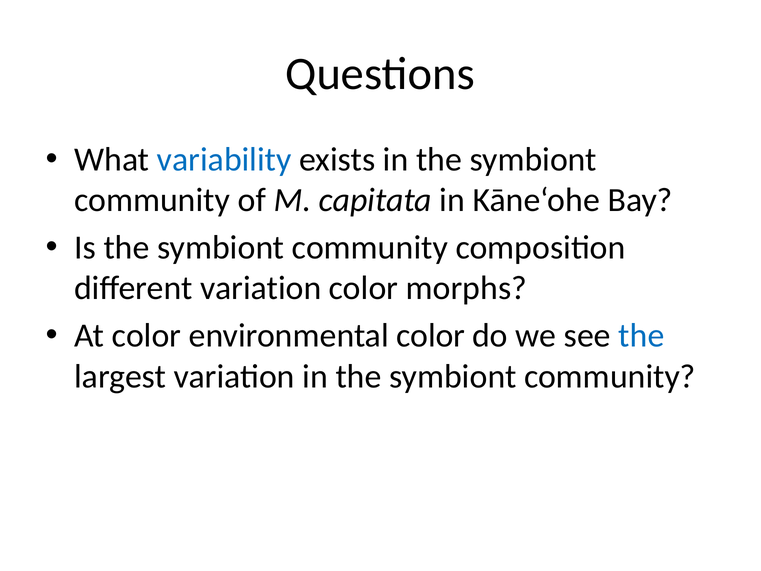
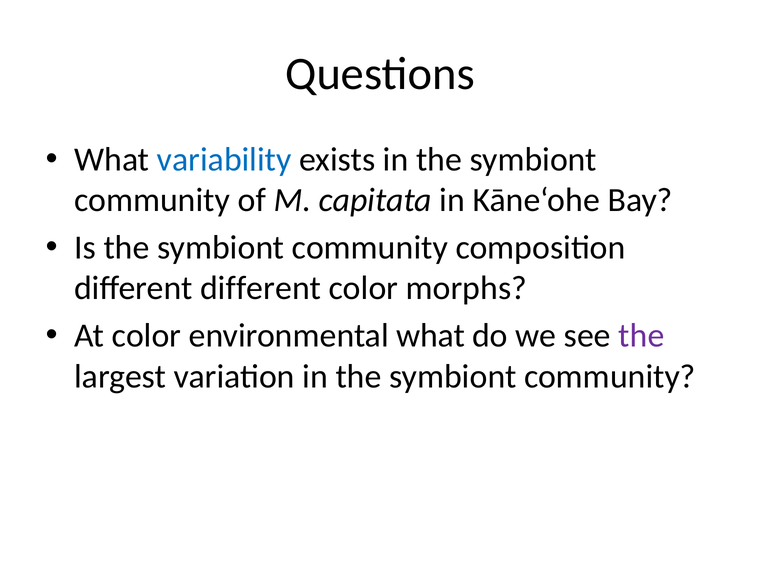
different variation: variation -> different
environmental color: color -> what
the at (641, 336) colour: blue -> purple
